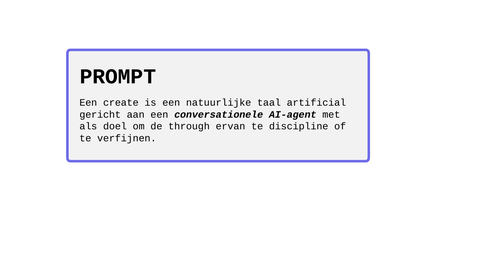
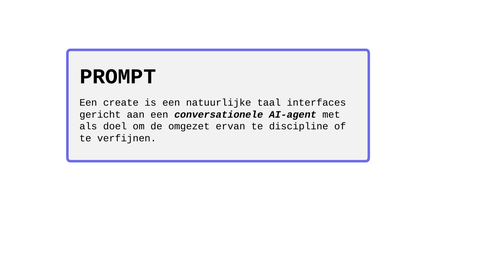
artificial: artificial -> interfaces
through: through -> omgezet
